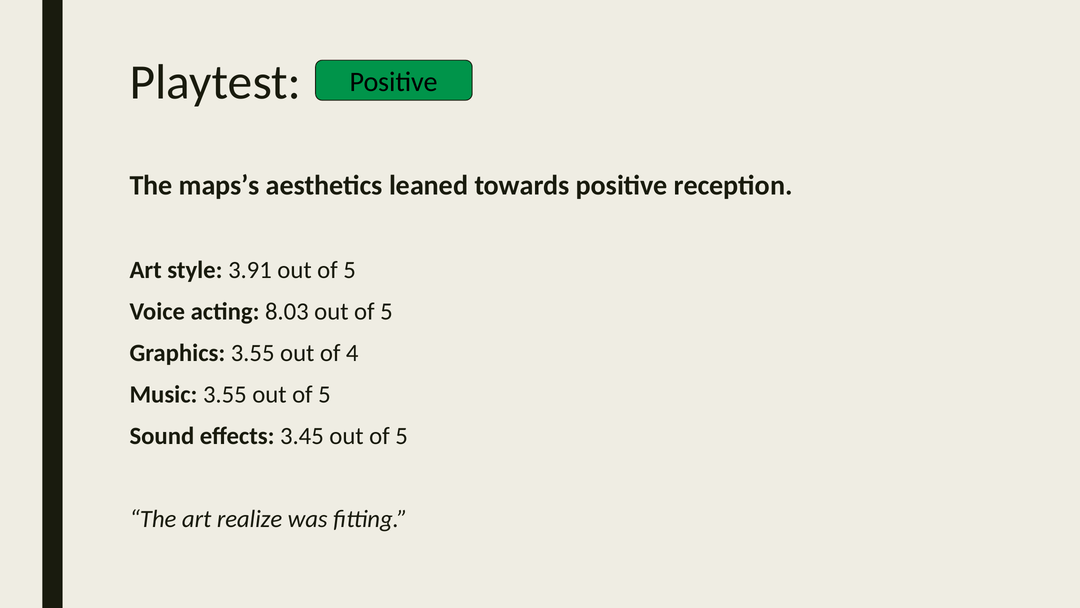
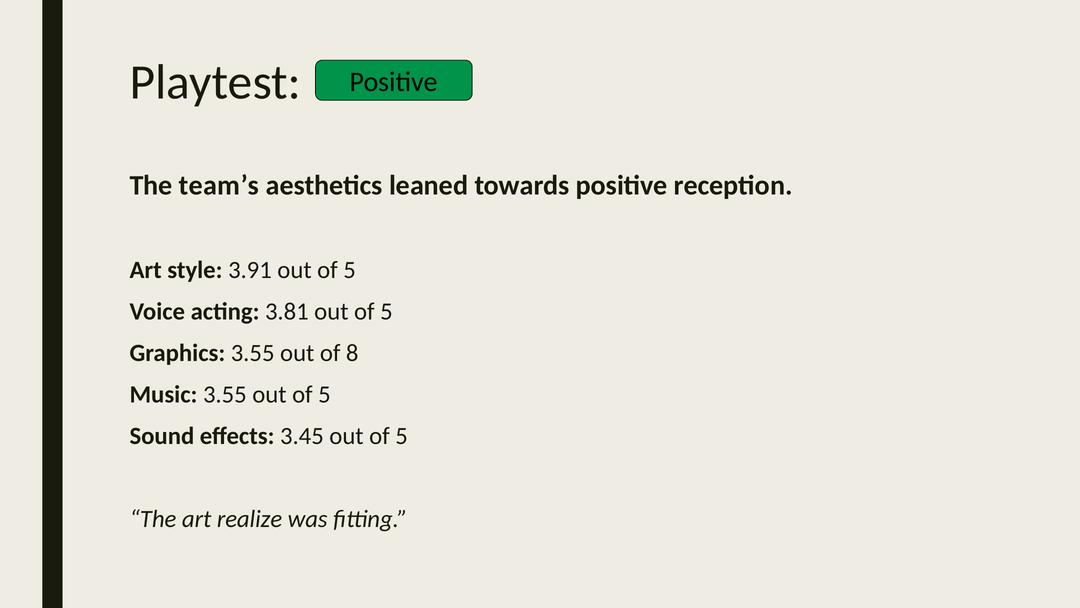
maps’s: maps’s -> team’s
8.03: 8.03 -> 3.81
4: 4 -> 8
